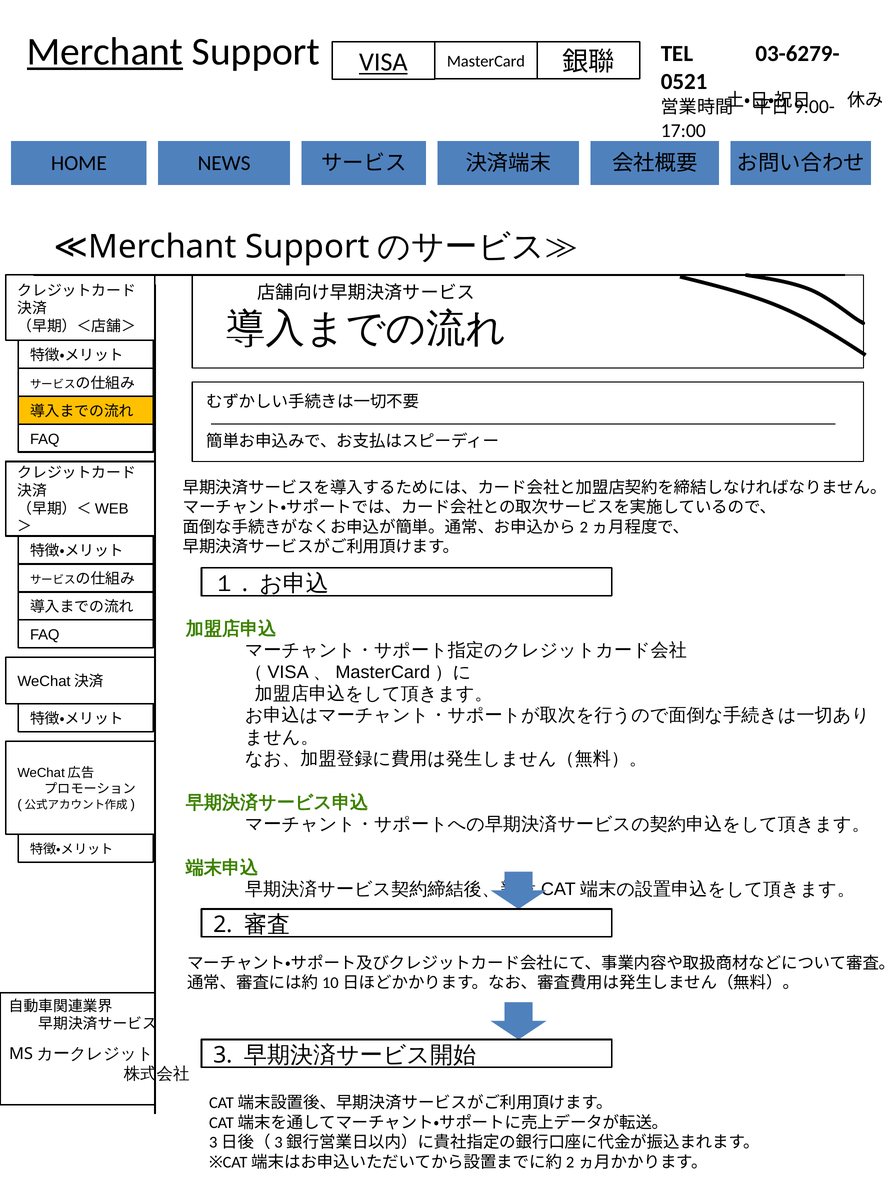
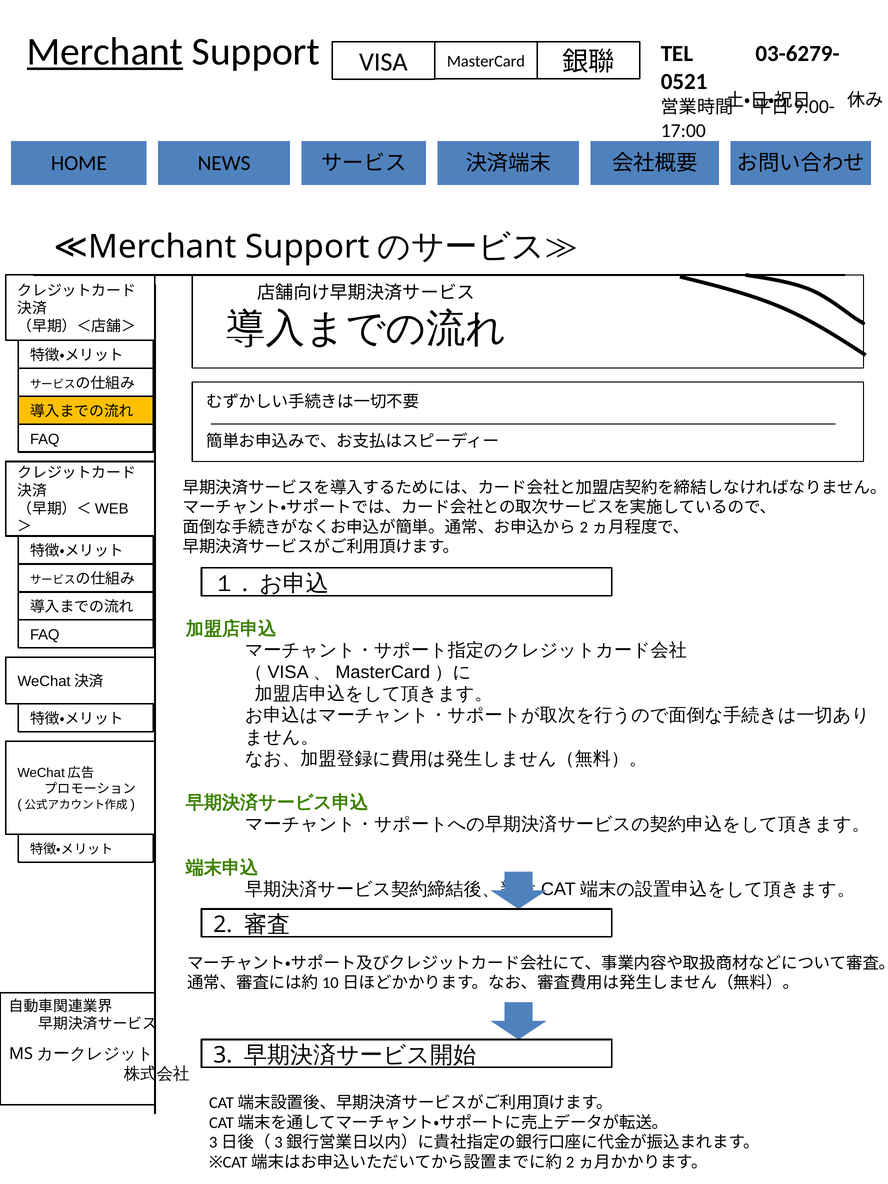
VISA underline: present -> none
